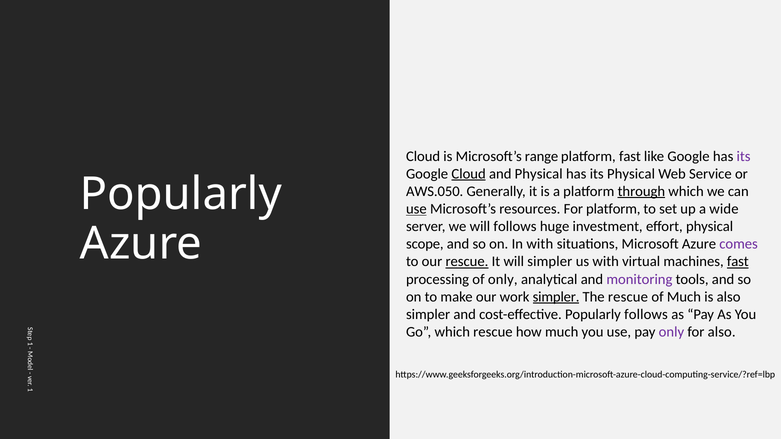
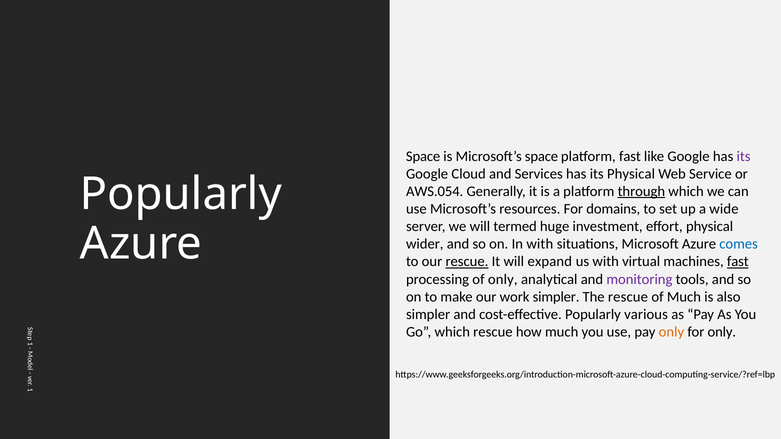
Cloud at (423, 156): Cloud -> Space
Microsoft’s range: range -> space
Cloud at (469, 174) underline: present -> none
and Physical: Physical -> Services
AWS.050: AWS.050 -> AWS.054
use at (416, 209) underline: present -> none
For platform: platform -> domains
will follows: follows -> termed
scope: scope -> wider
comes colour: purple -> blue
will simpler: simpler -> expand
simpler at (556, 297) underline: present -> none
Popularly follows: follows -> various
only at (671, 332) colour: purple -> orange
for also: also -> only
